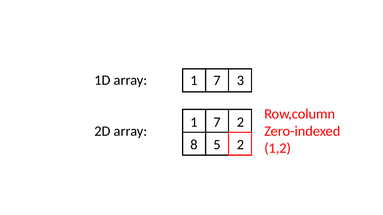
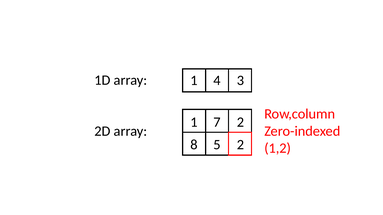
7 at (217, 80): 7 -> 4
